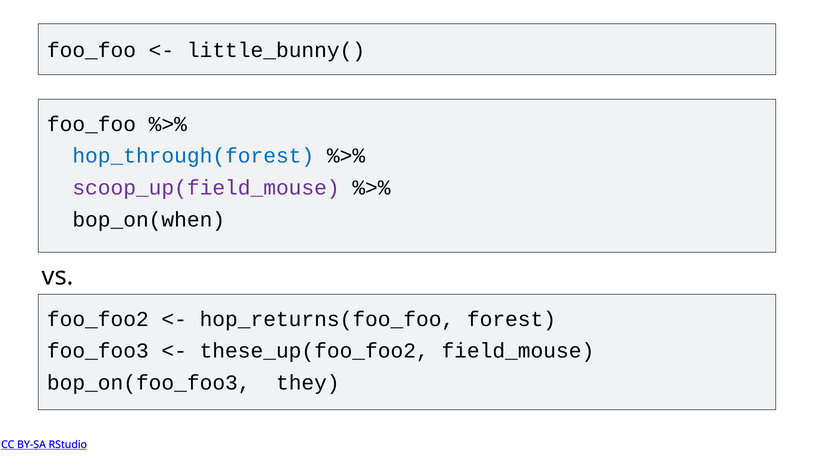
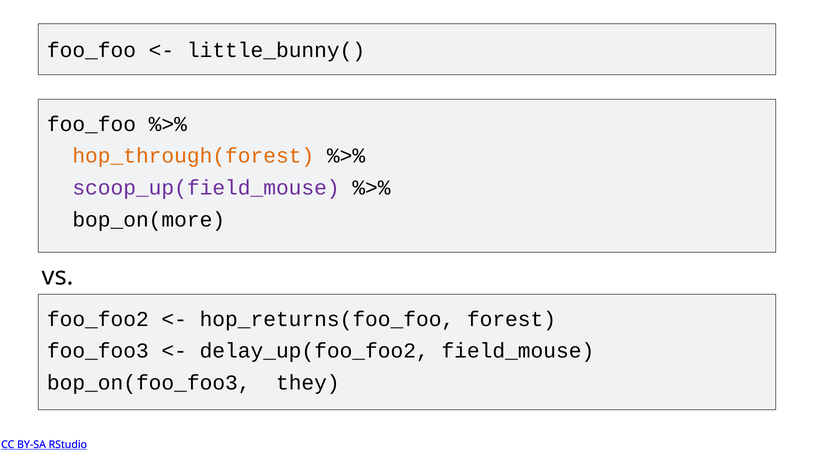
hop_through(forest colour: blue -> orange
bop_on(when: bop_on(when -> bop_on(more
these_up(foo_foo2: these_up(foo_foo2 -> delay_up(foo_foo2
